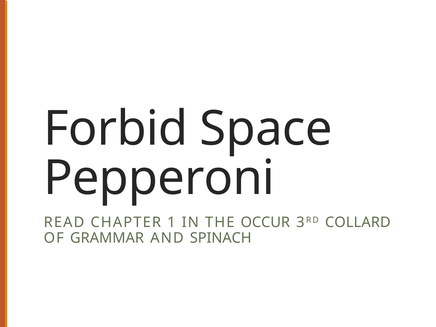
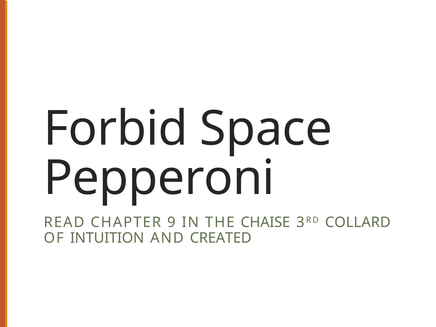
1: 1 -> 9
OCCUR: OCCUR -> CHAISE
GRAMMAR: GRAMMAR -> INTUITION
SPINACH: SPINACH -> CREATED
